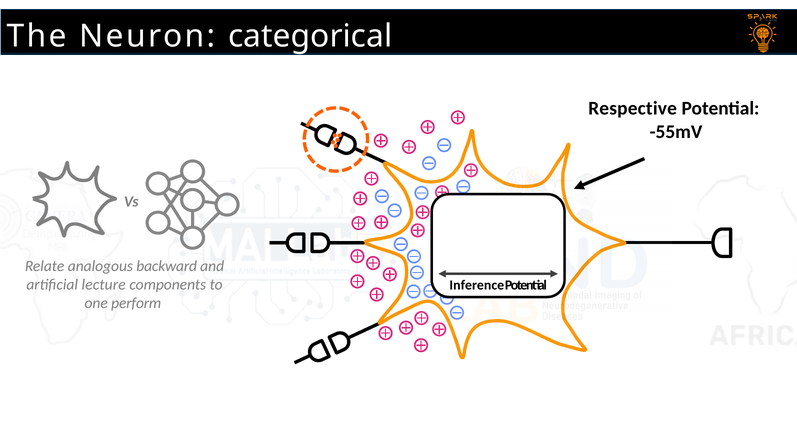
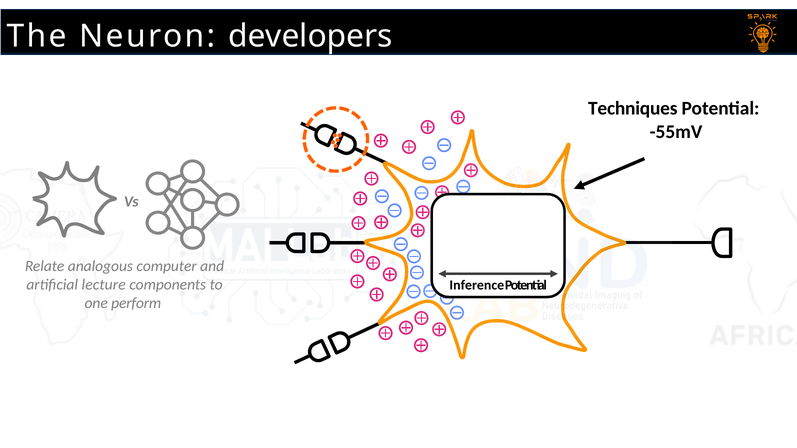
categorical: categorical -> developers
Respective: Respective -> Techniques
backward: backward -> computer
